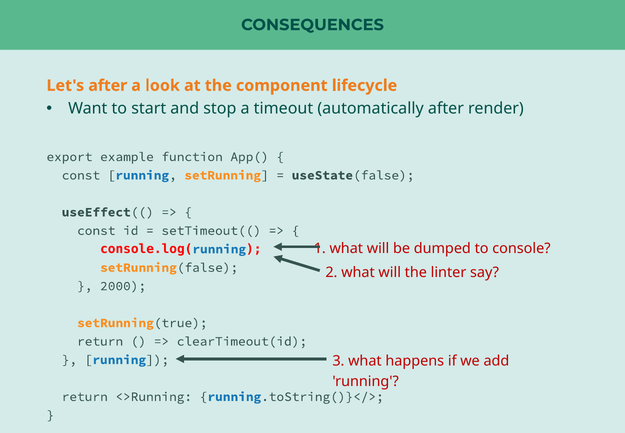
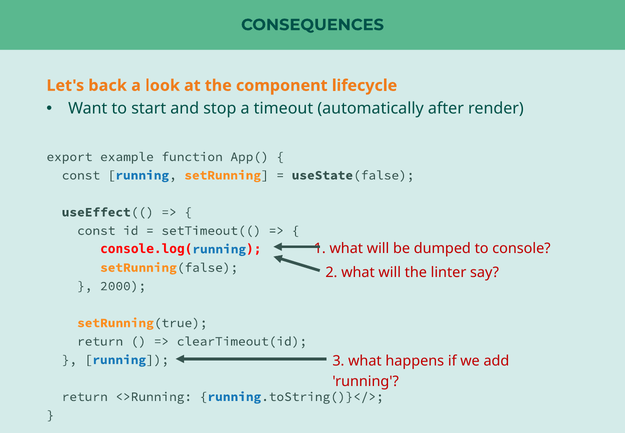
Let's after: after -> back
